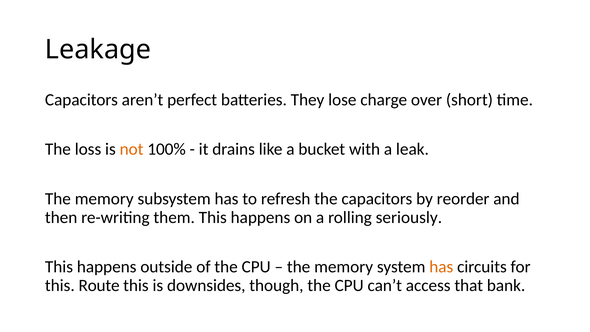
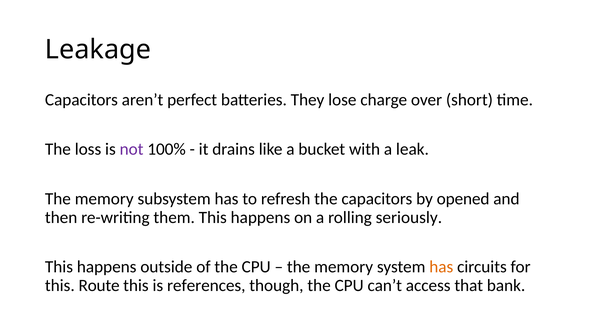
not colour: orange -> purple
reorder: reorder -> opened
downsides: downsides -> references
